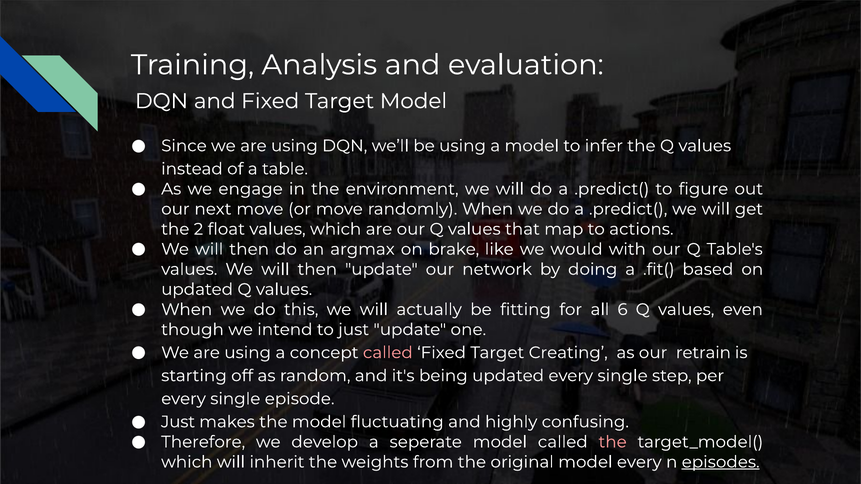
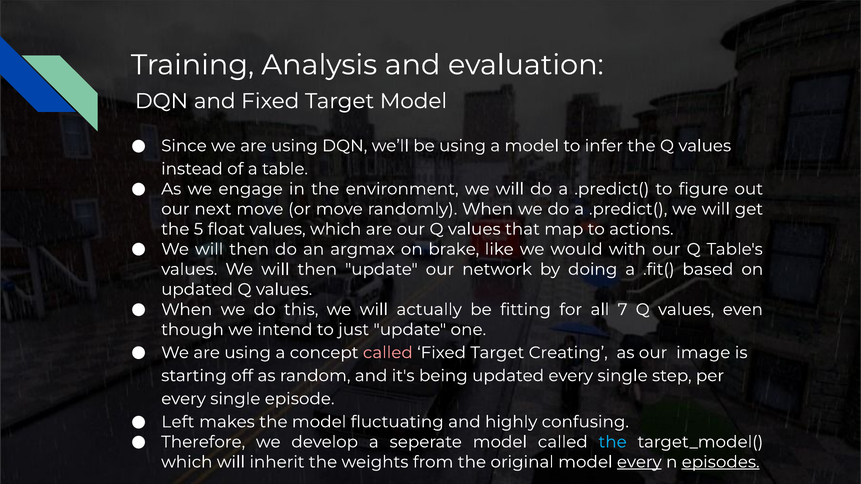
2: 2 -> 5
6: 6 -> 7
retrain: retrain -> image
Just at (178, 422): Just -> Left
the at (613, 442) colour: pink -> light blue
every at (639, 462) underline: none -> present
